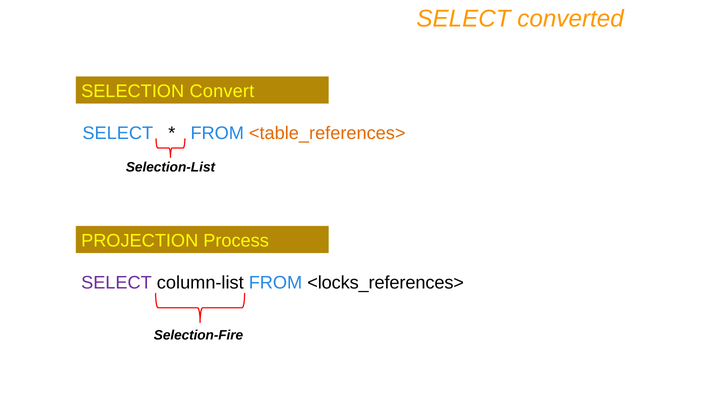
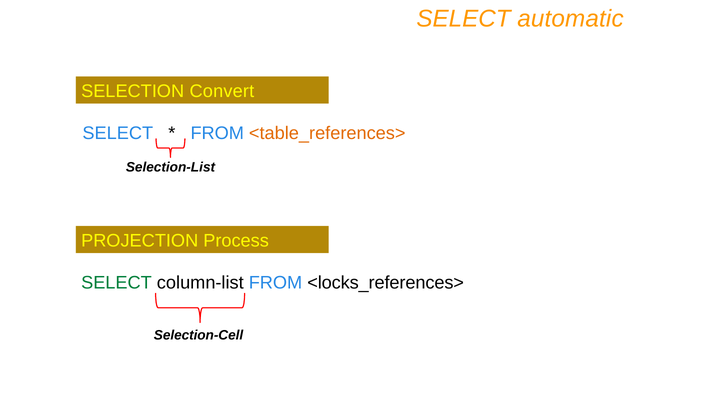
converted: converted -> automatic
SELECT at (116, 283) colour: purple -> green
Selection-Fire: Selection-Fire -> Selection-Cell
